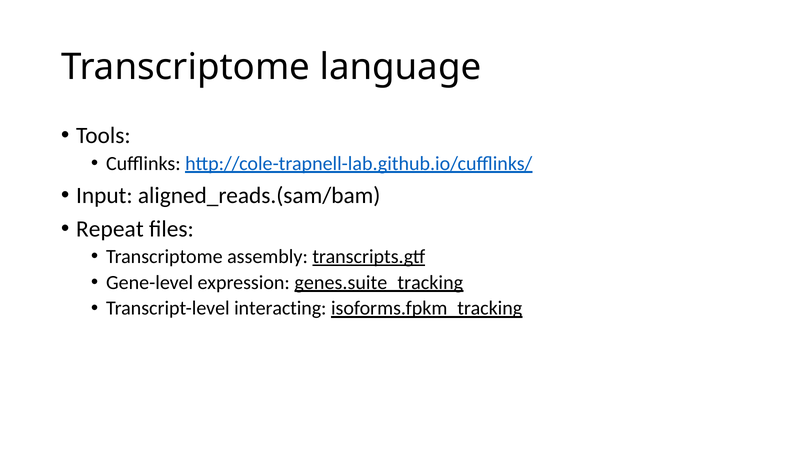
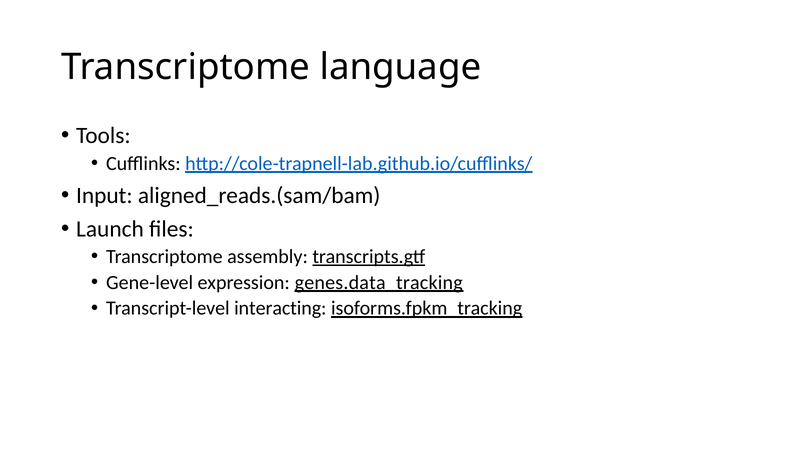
Repeat: Repeat -> Launch
genes.suite_tracking: genes.suite_tracking -> genes.data_tracking
